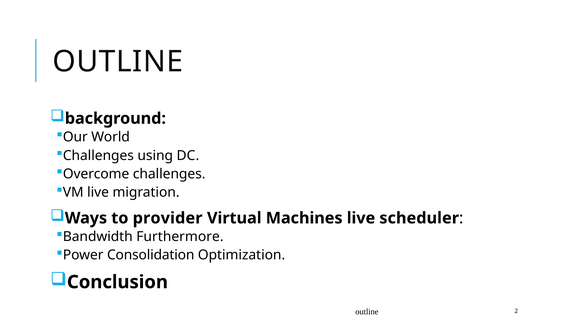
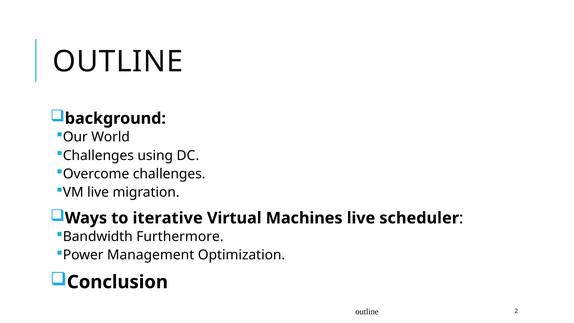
provider: provider -> iterative
Consolidation: Consolidation -> Management
